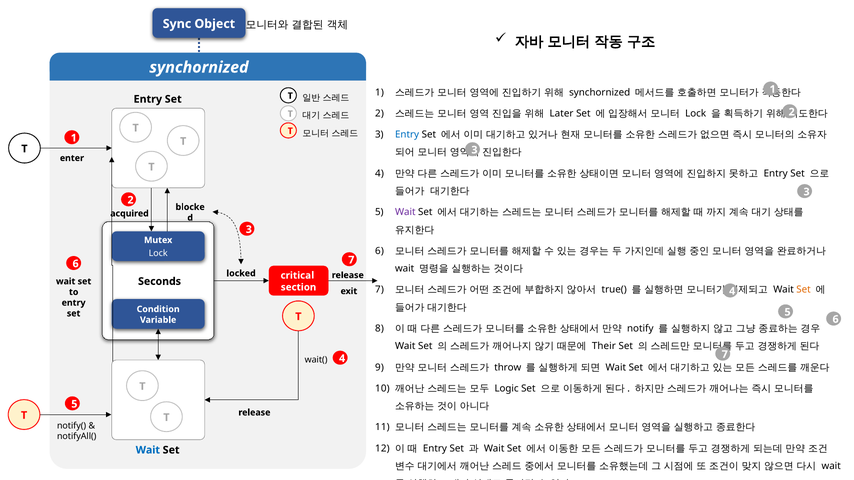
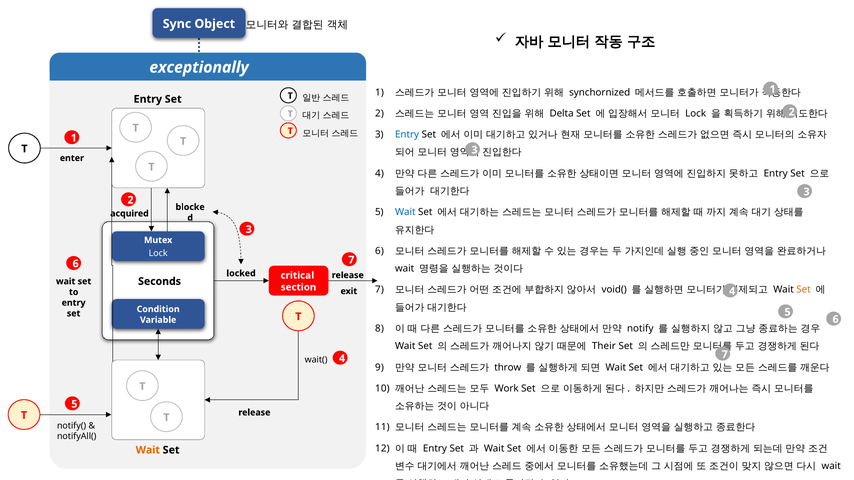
synchornized at (199, 67): synchornized -> exceptionally
Later: Later -> Delta
Wait at (405, 212) colour: purple -> blue
true(: true( -> void(
Logic: Logic -> Work
Wait at (148, 450) colour: blue -> orange
